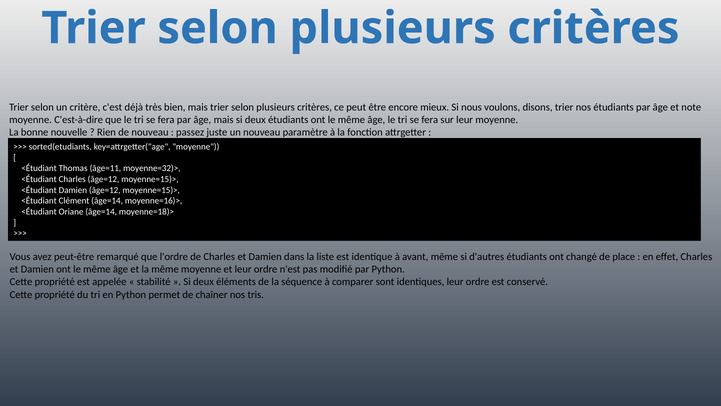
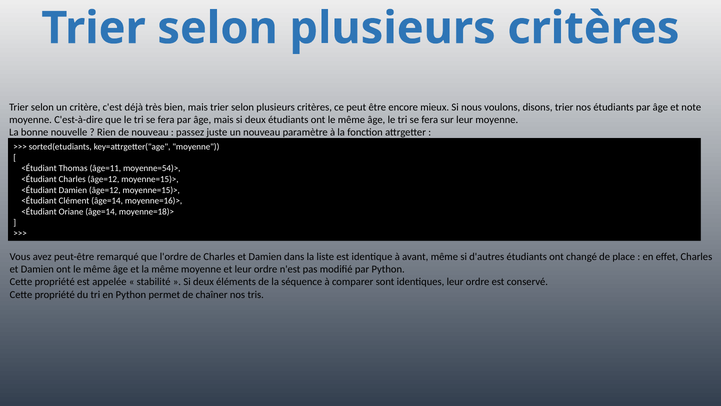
moyenne=32)>: moyenne=32)> -> moyenne=54)>
